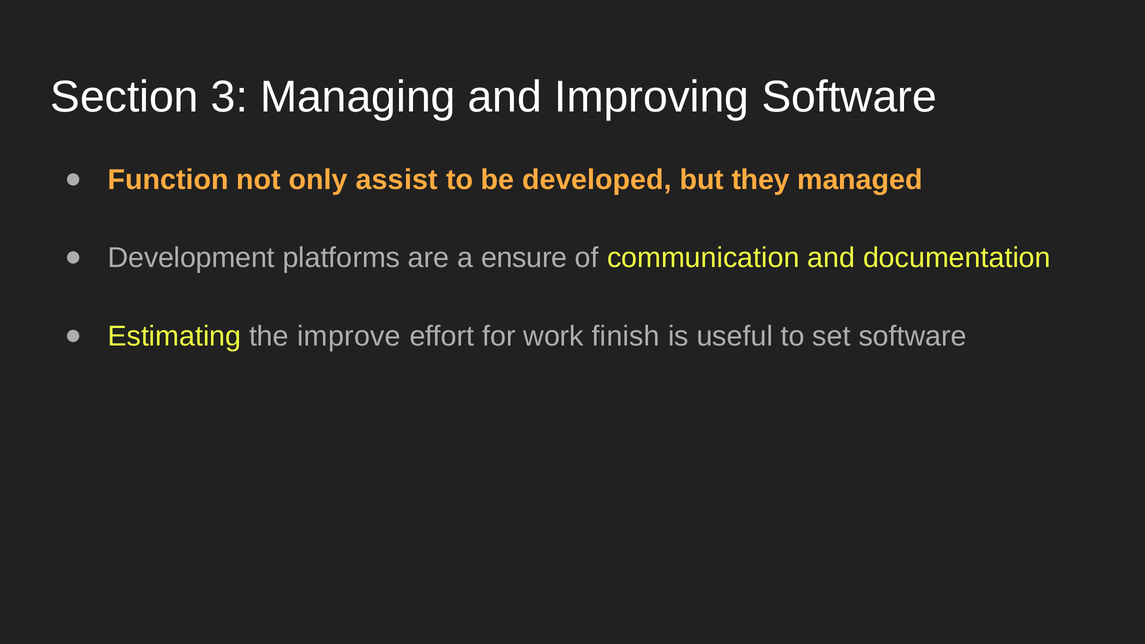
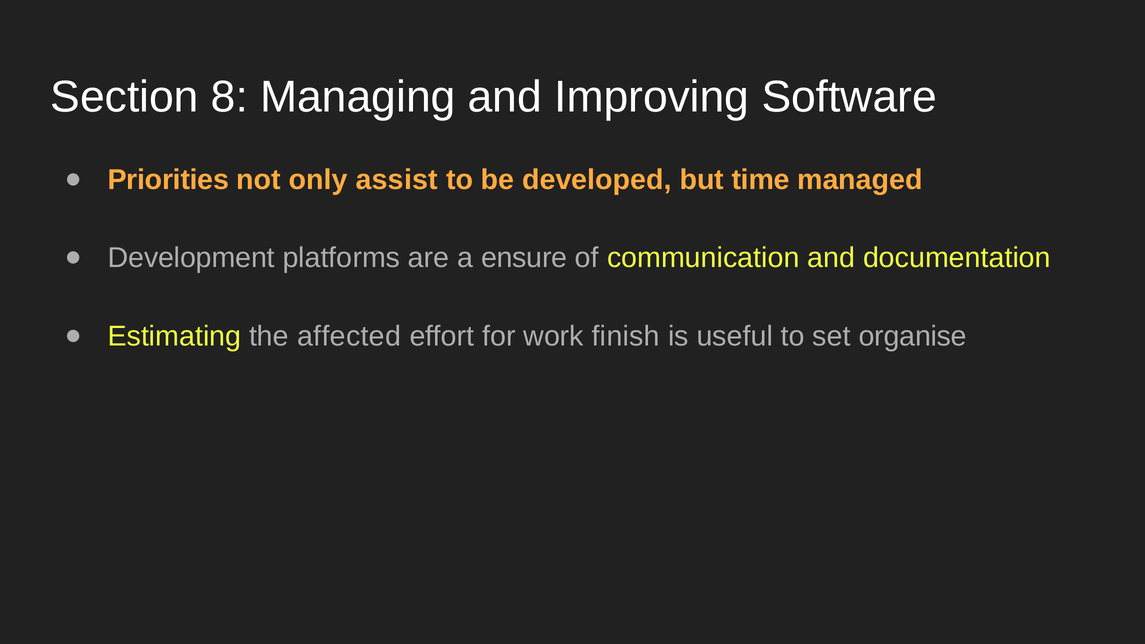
3: 3 -> 8
Function: Function -> Priorities
they: they -> time
improve: improve -> affected
set software: software -> organise
